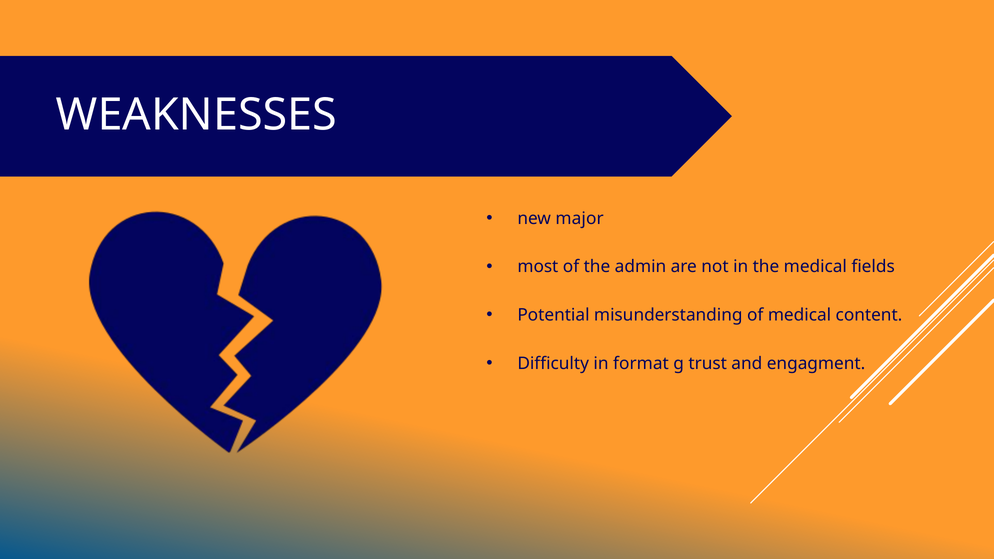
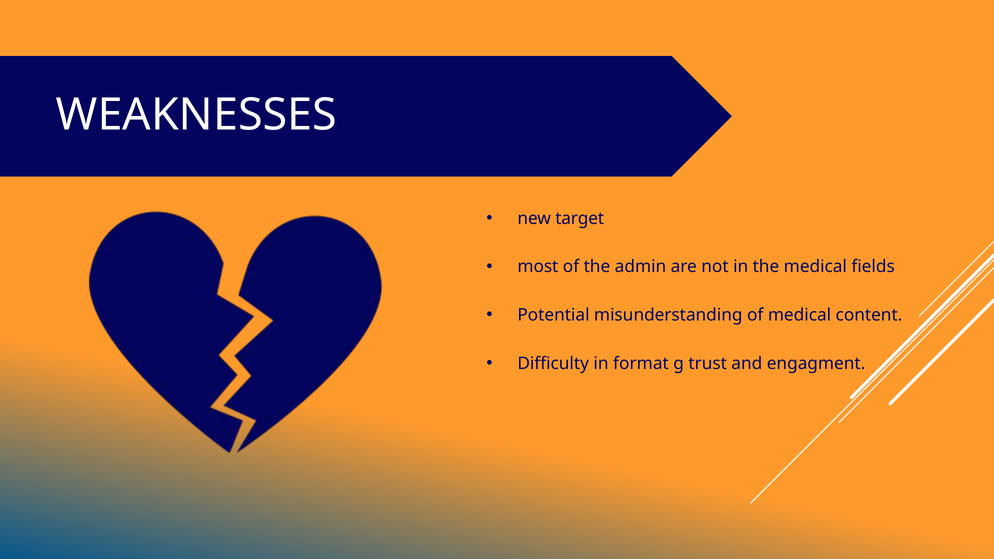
major: major -> target
